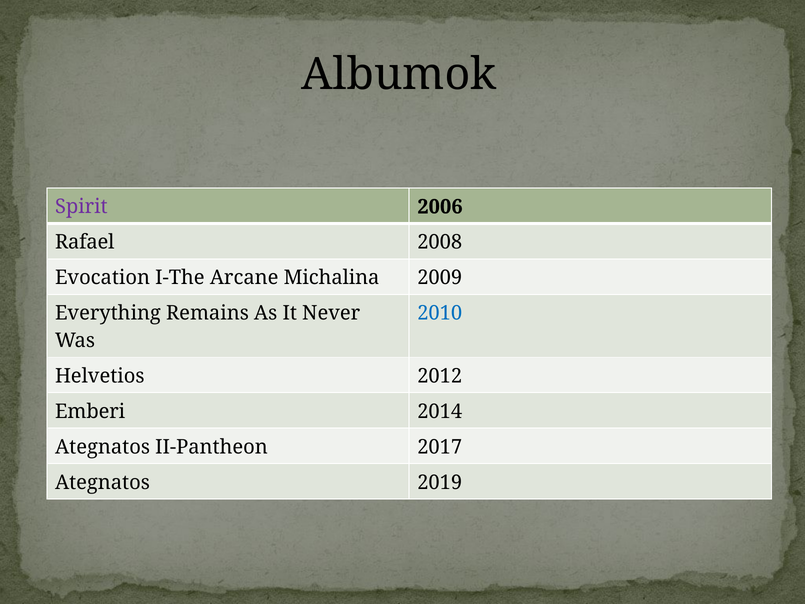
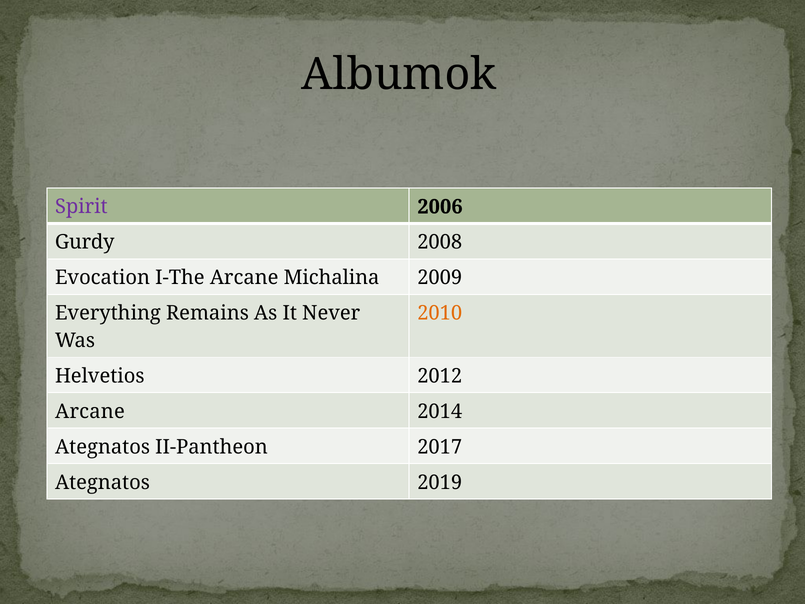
Rafael: Rafael -> Gurdy
2010 colour: blue -> orange
Emberi at (90, 411): Emberi -> Arcane
